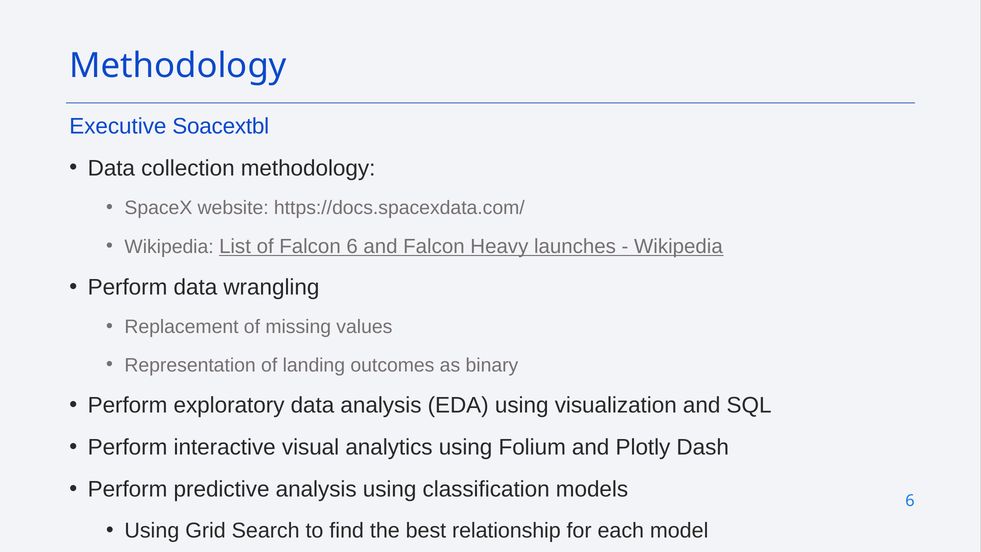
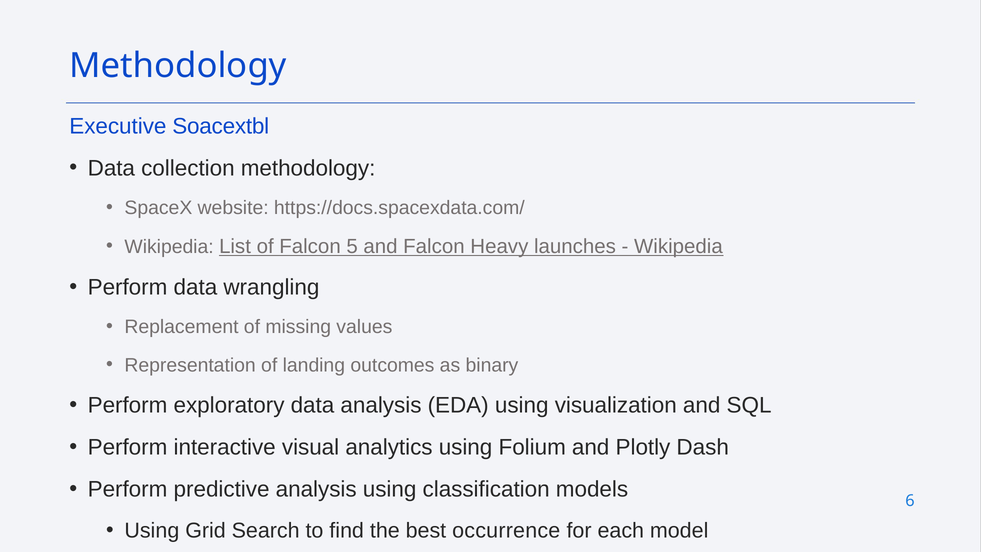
Falcon 6: 6 -> 5
relationship: relationship -> occurrence
